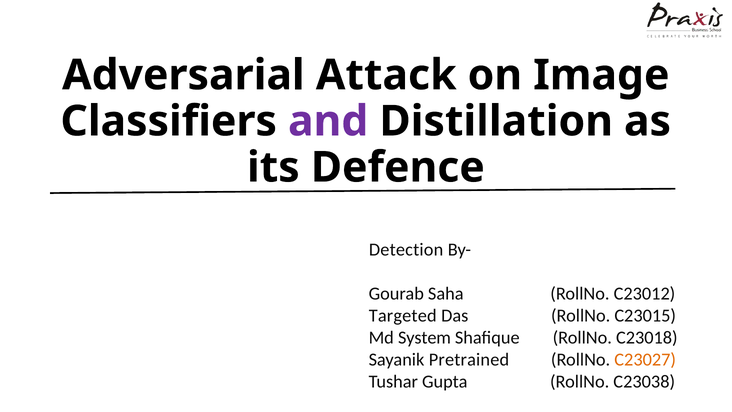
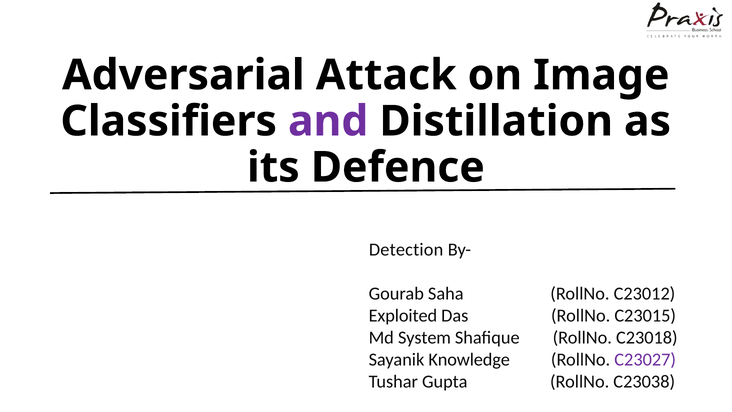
Targeted: Targeted -> Exploited
Pretrained: Pretrained -> Knowledge
C23027 colour: orange -> purple
